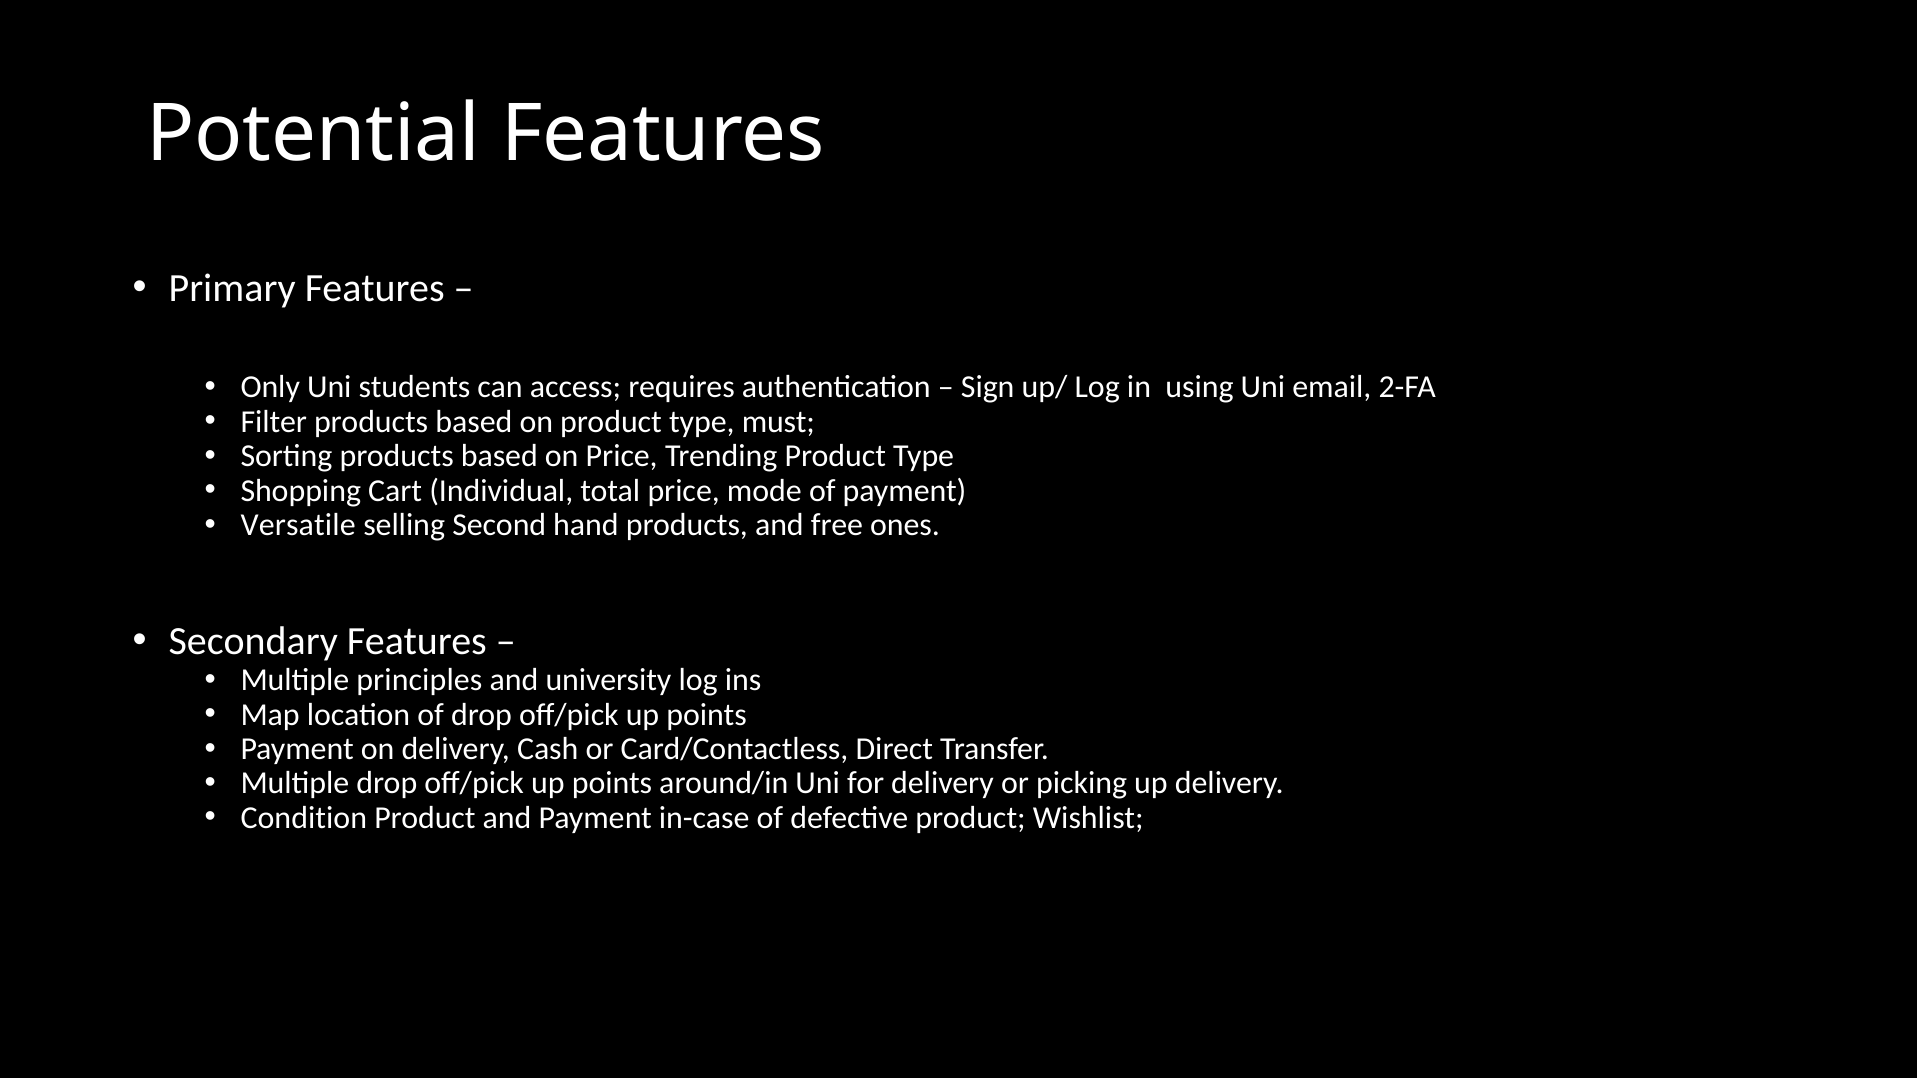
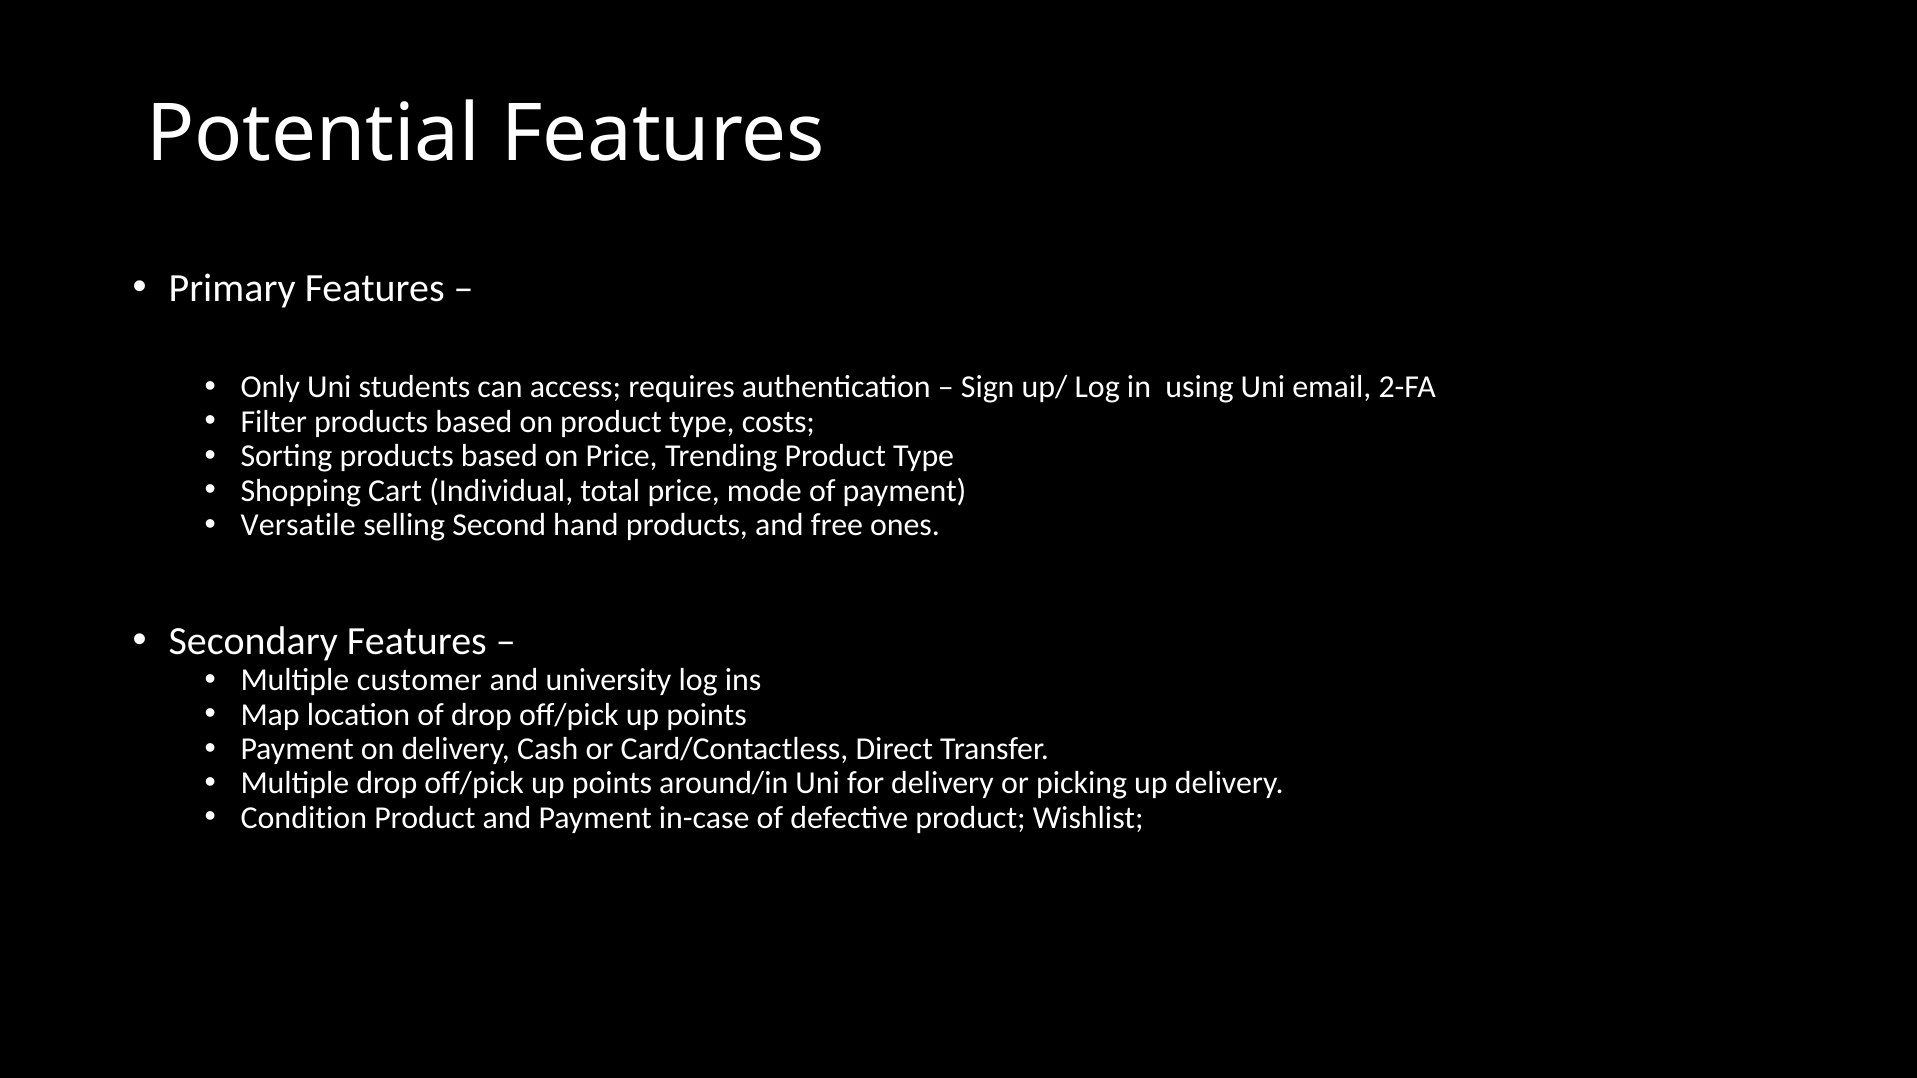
must: must -> costs
principles: principles -> customer
